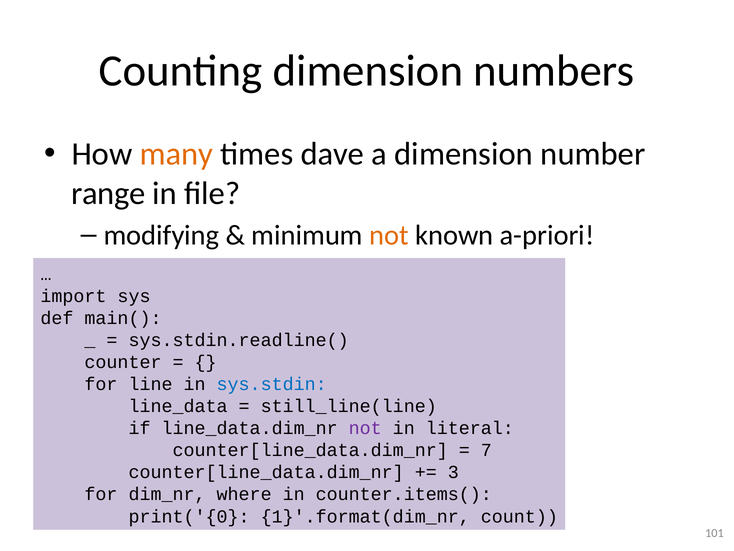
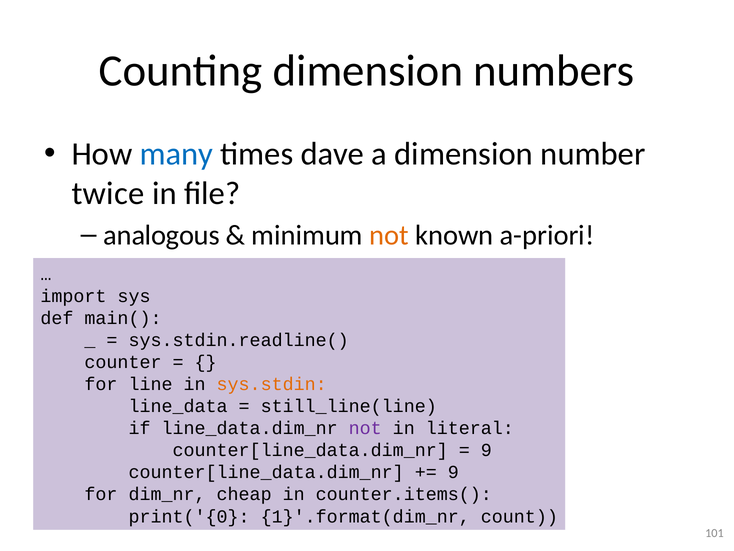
many colour: orange -> blue
range: range -> twice
modifying: modifying -> analogous
sys.stdin colour: blue -> orange
7 at (486, 450): 7 -> 9
3 at (453, 472): 3 -> 9
where: where -> cheap
